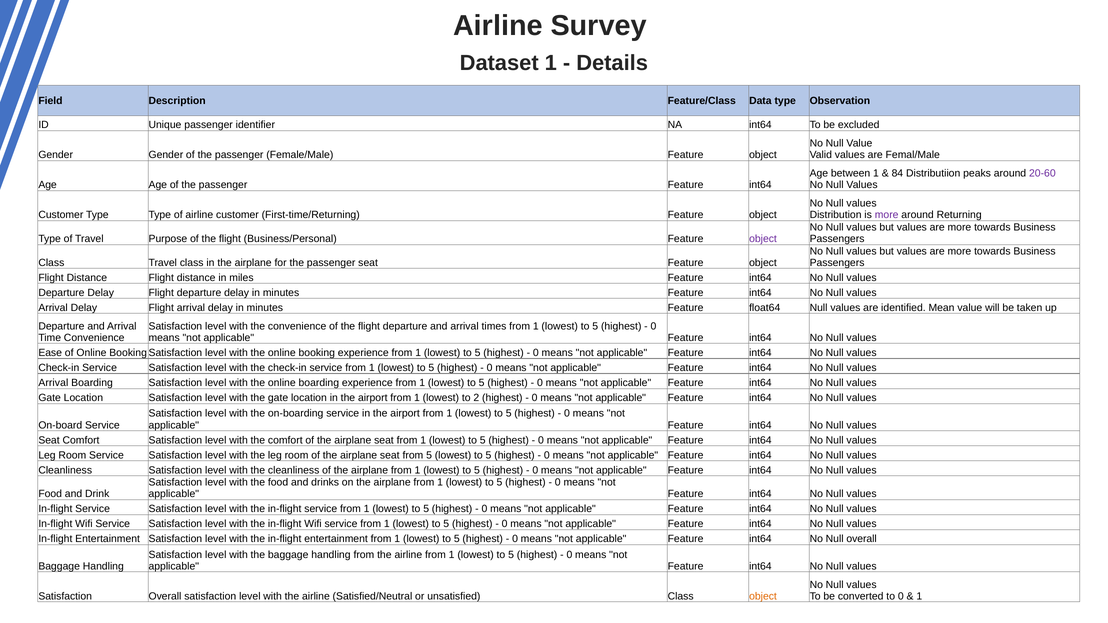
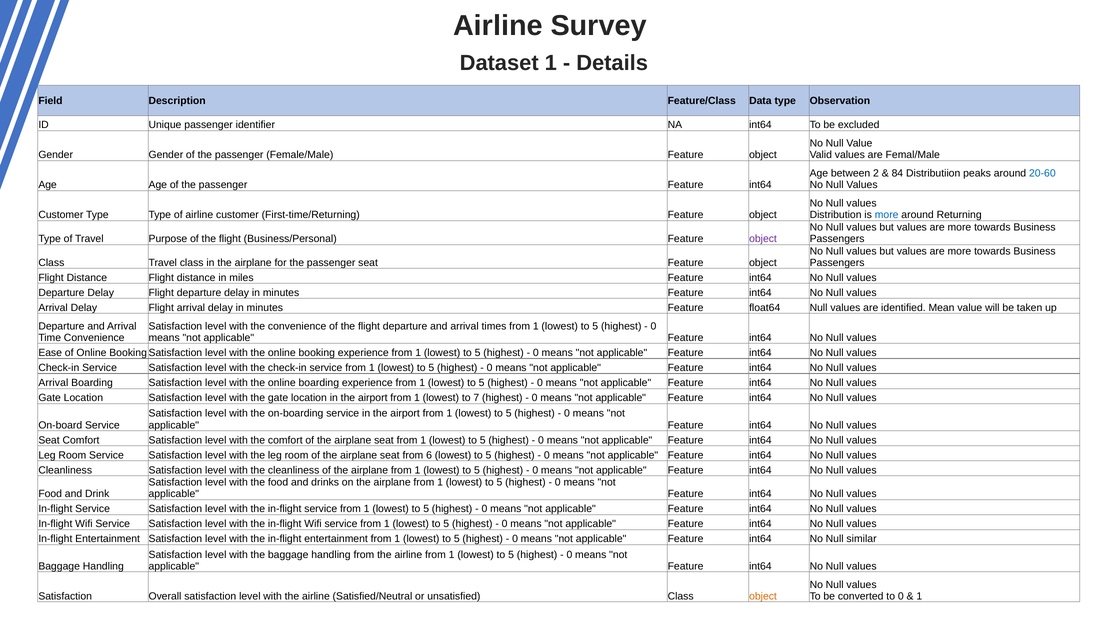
between 1: 1 -> 2
20-60 colour: purple -> blue
more at (887, 215) colour: purple -> blue
2: 2 -> 7
from 5: 5 -> 6
Null overall: overall -> similar
